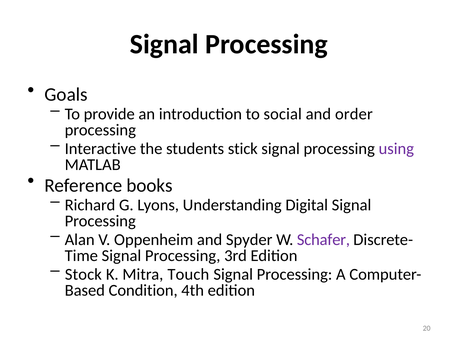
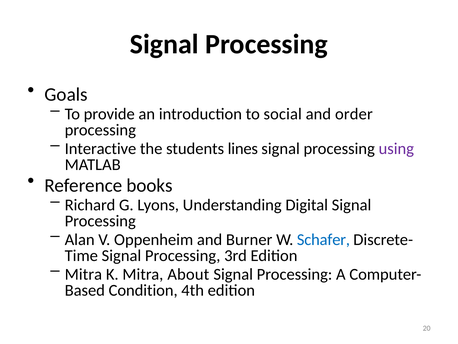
stick: stick -> lines
Spyder: Spyder -> Burner
Schafer colour: purple -> blue
Stock at (83, 274): Stock -> Mitra
Touch: Touch -> About
